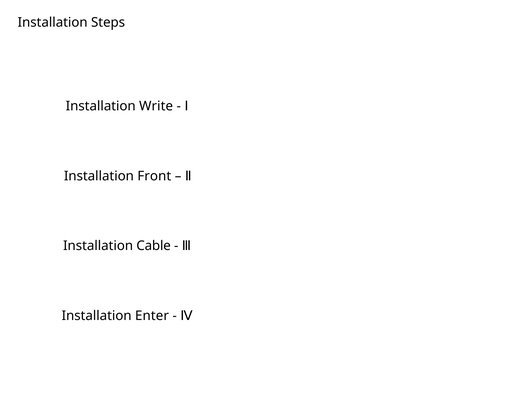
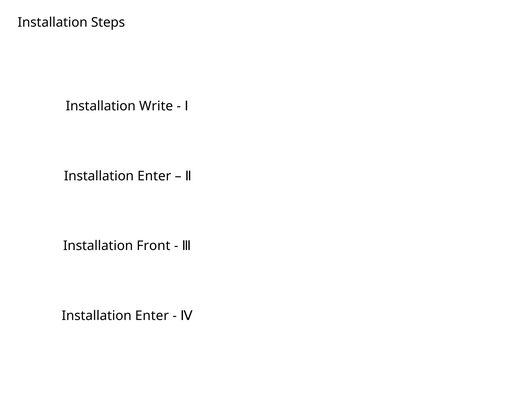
Front at (154, 176): Front -> Enter
Cable: Cable -> Front
